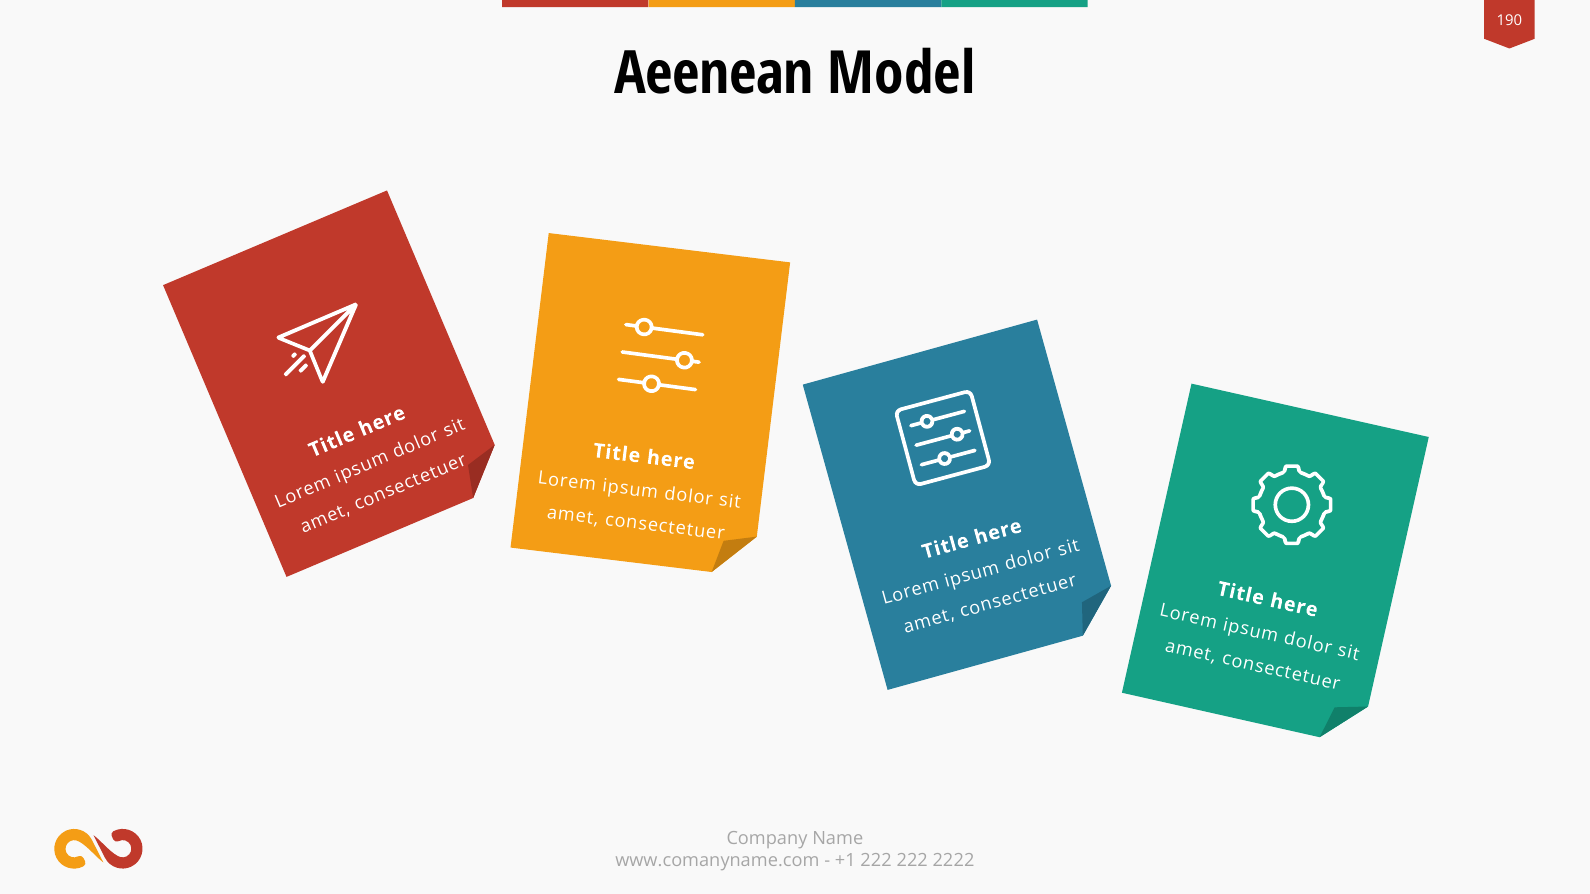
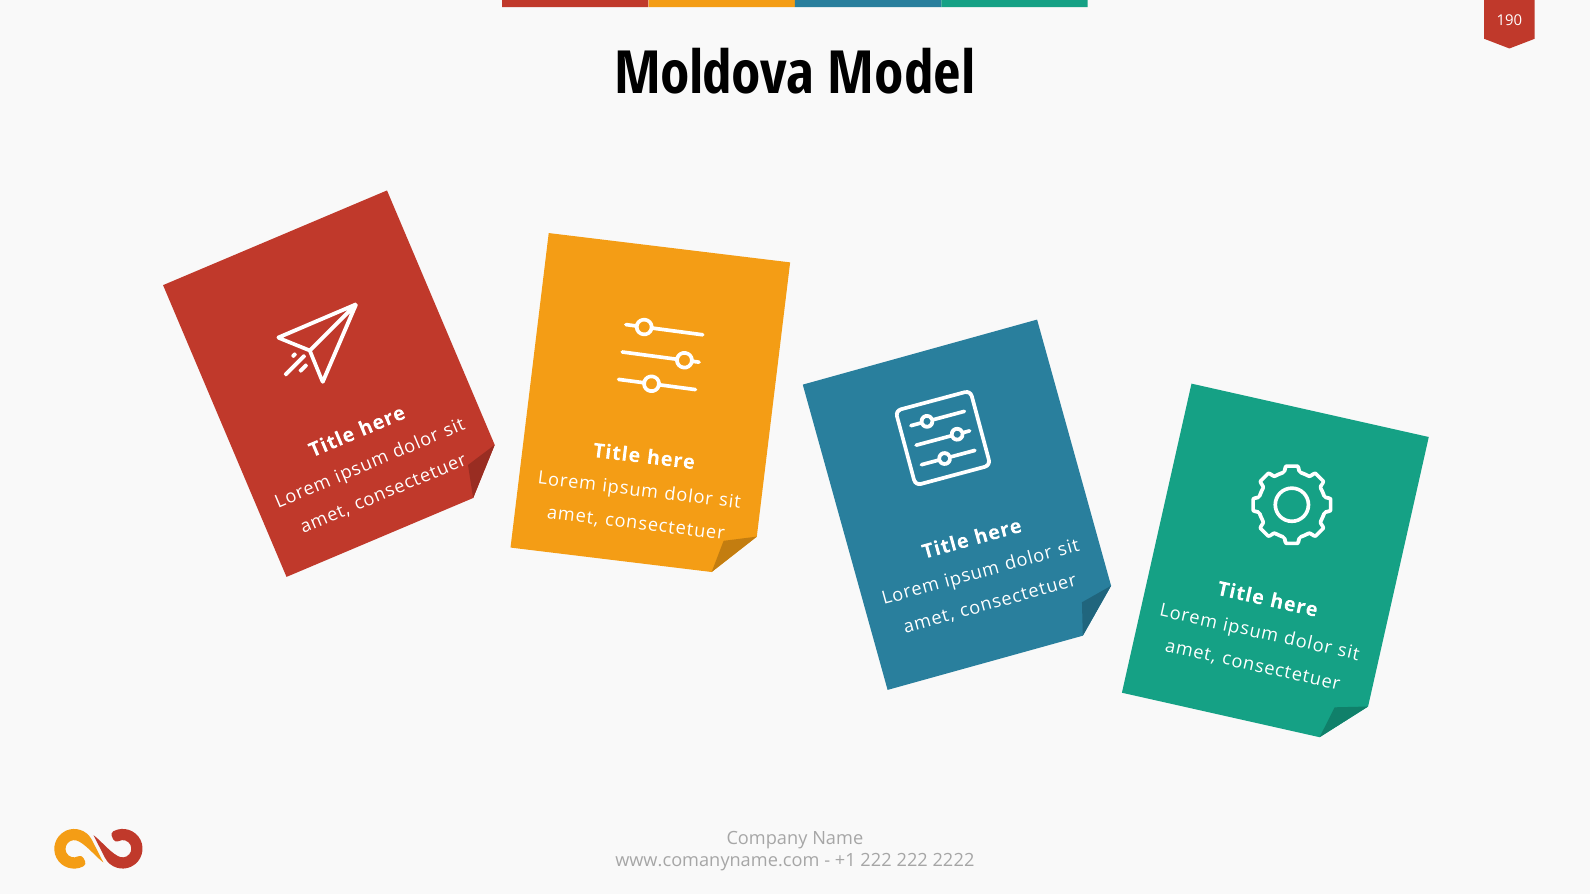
Aeenean: Aeenean -> Moldova
